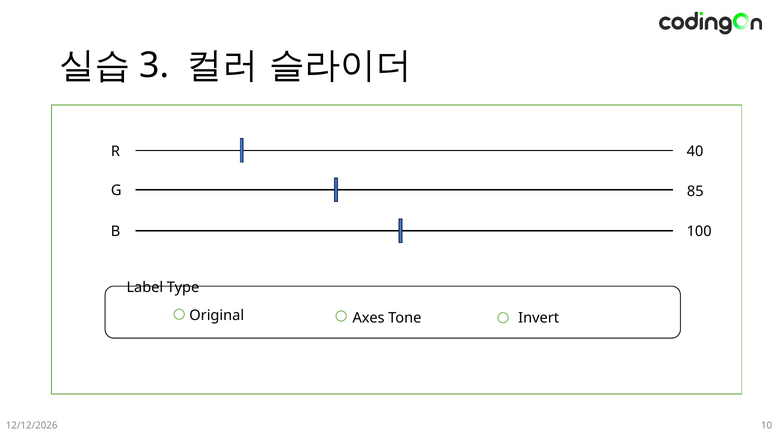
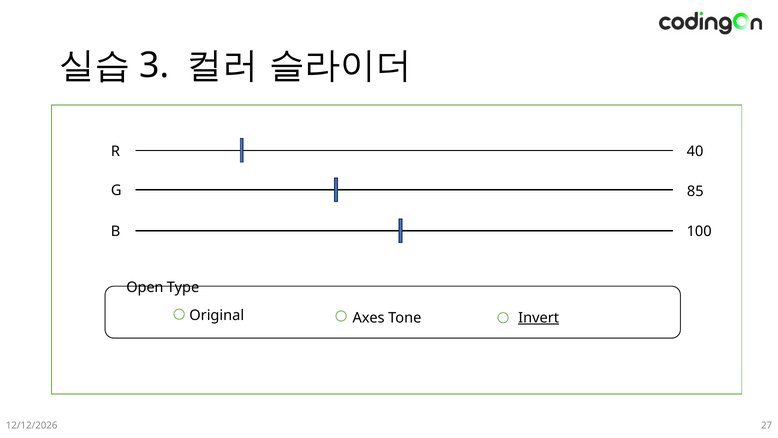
Label: Label -> Open
Invert underline: none -> present
10: 10 -> 27
